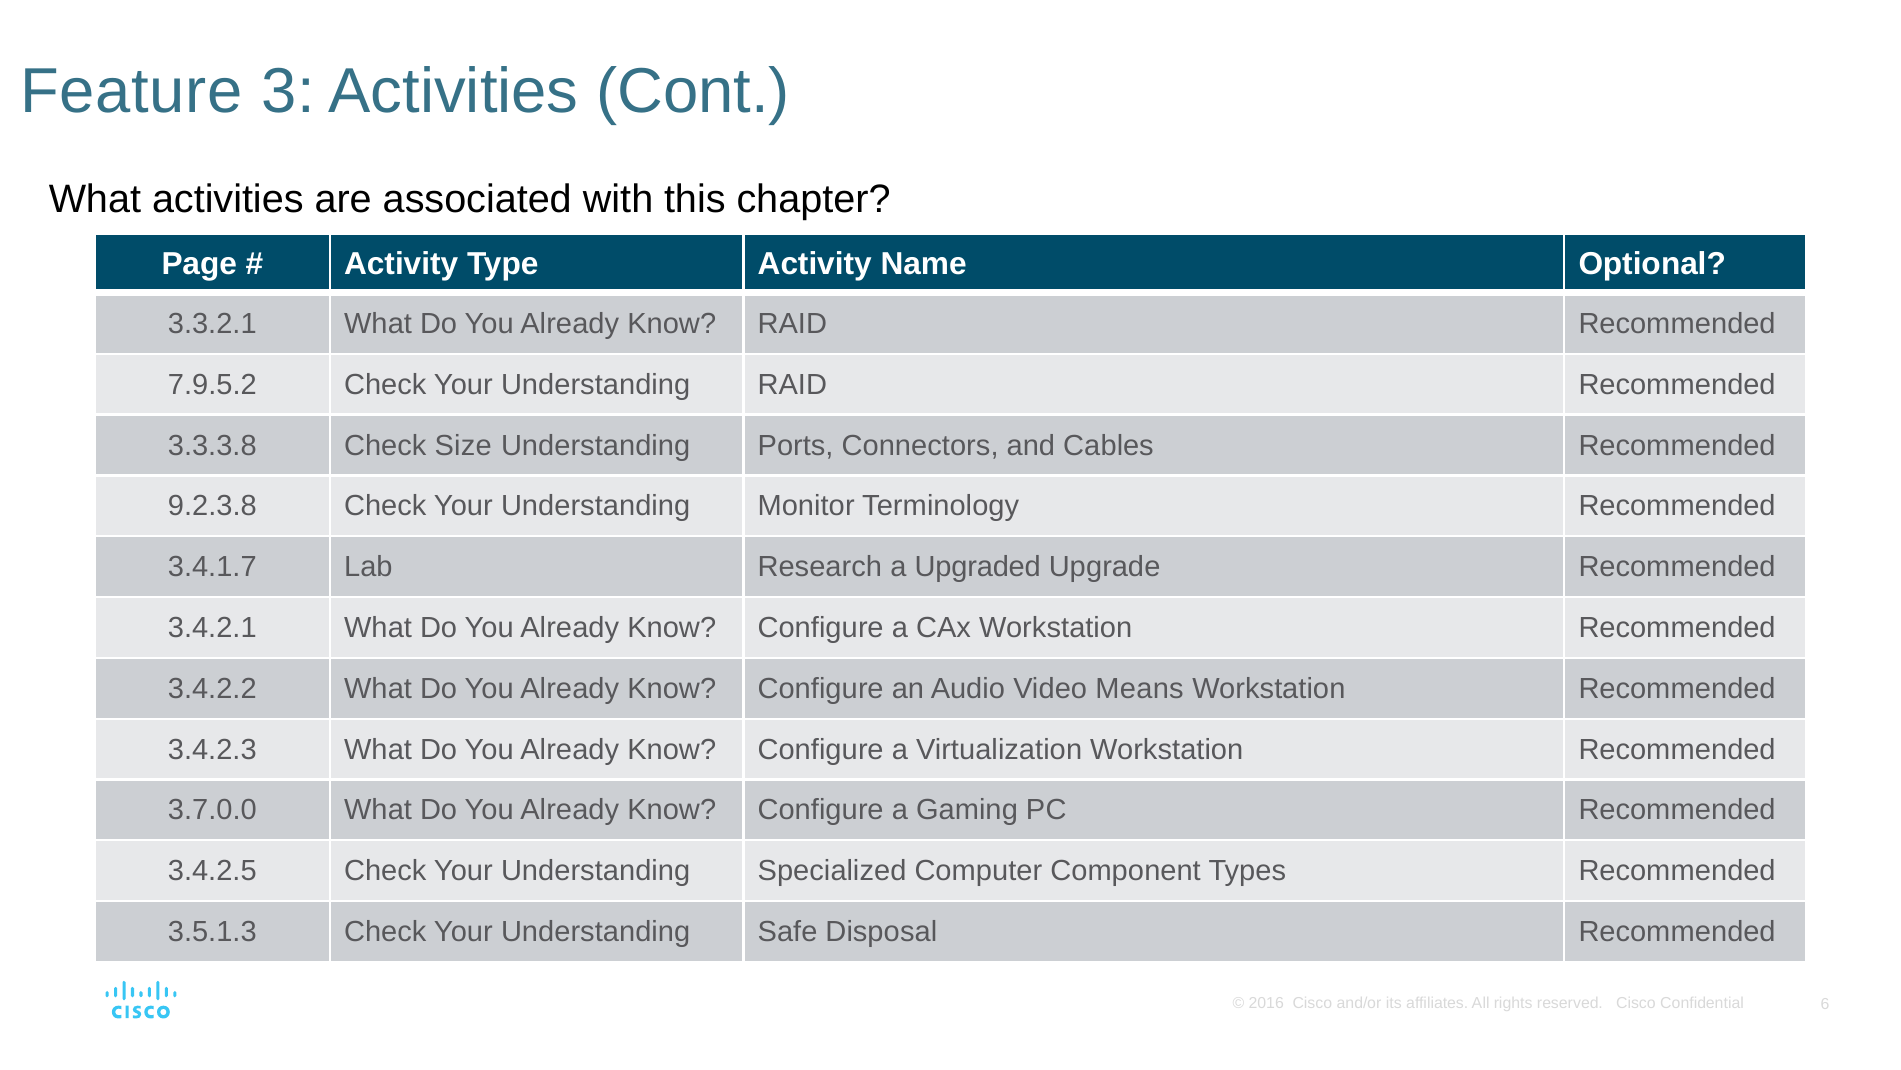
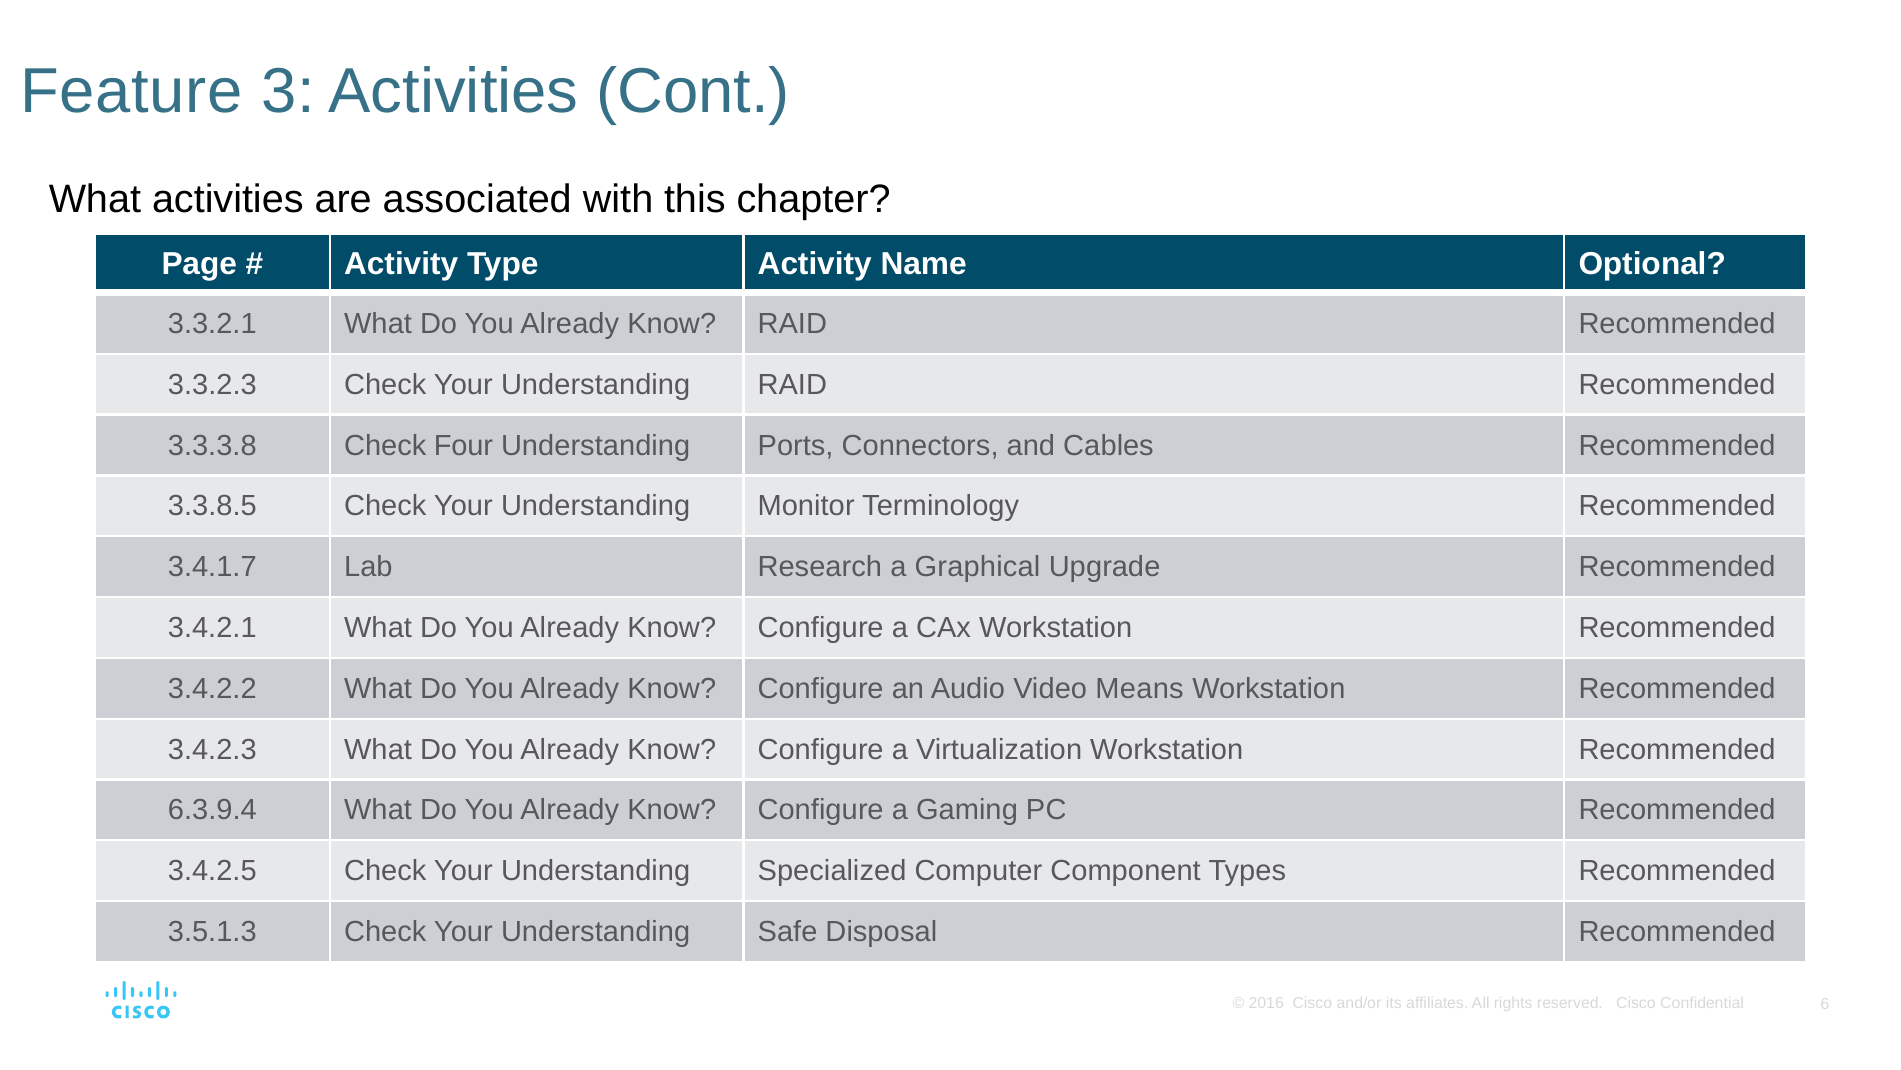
7.9.5.2: 7.9.5.2 -> 3.3.2.3
Size: Size -> Four
9.2.3.8: 9.2.3.8 -> 3.3.8.5
Upgraded: Upgraded -> Graphical
3.7.0.0: 3.7.0.0 -> 6.3.9.4
